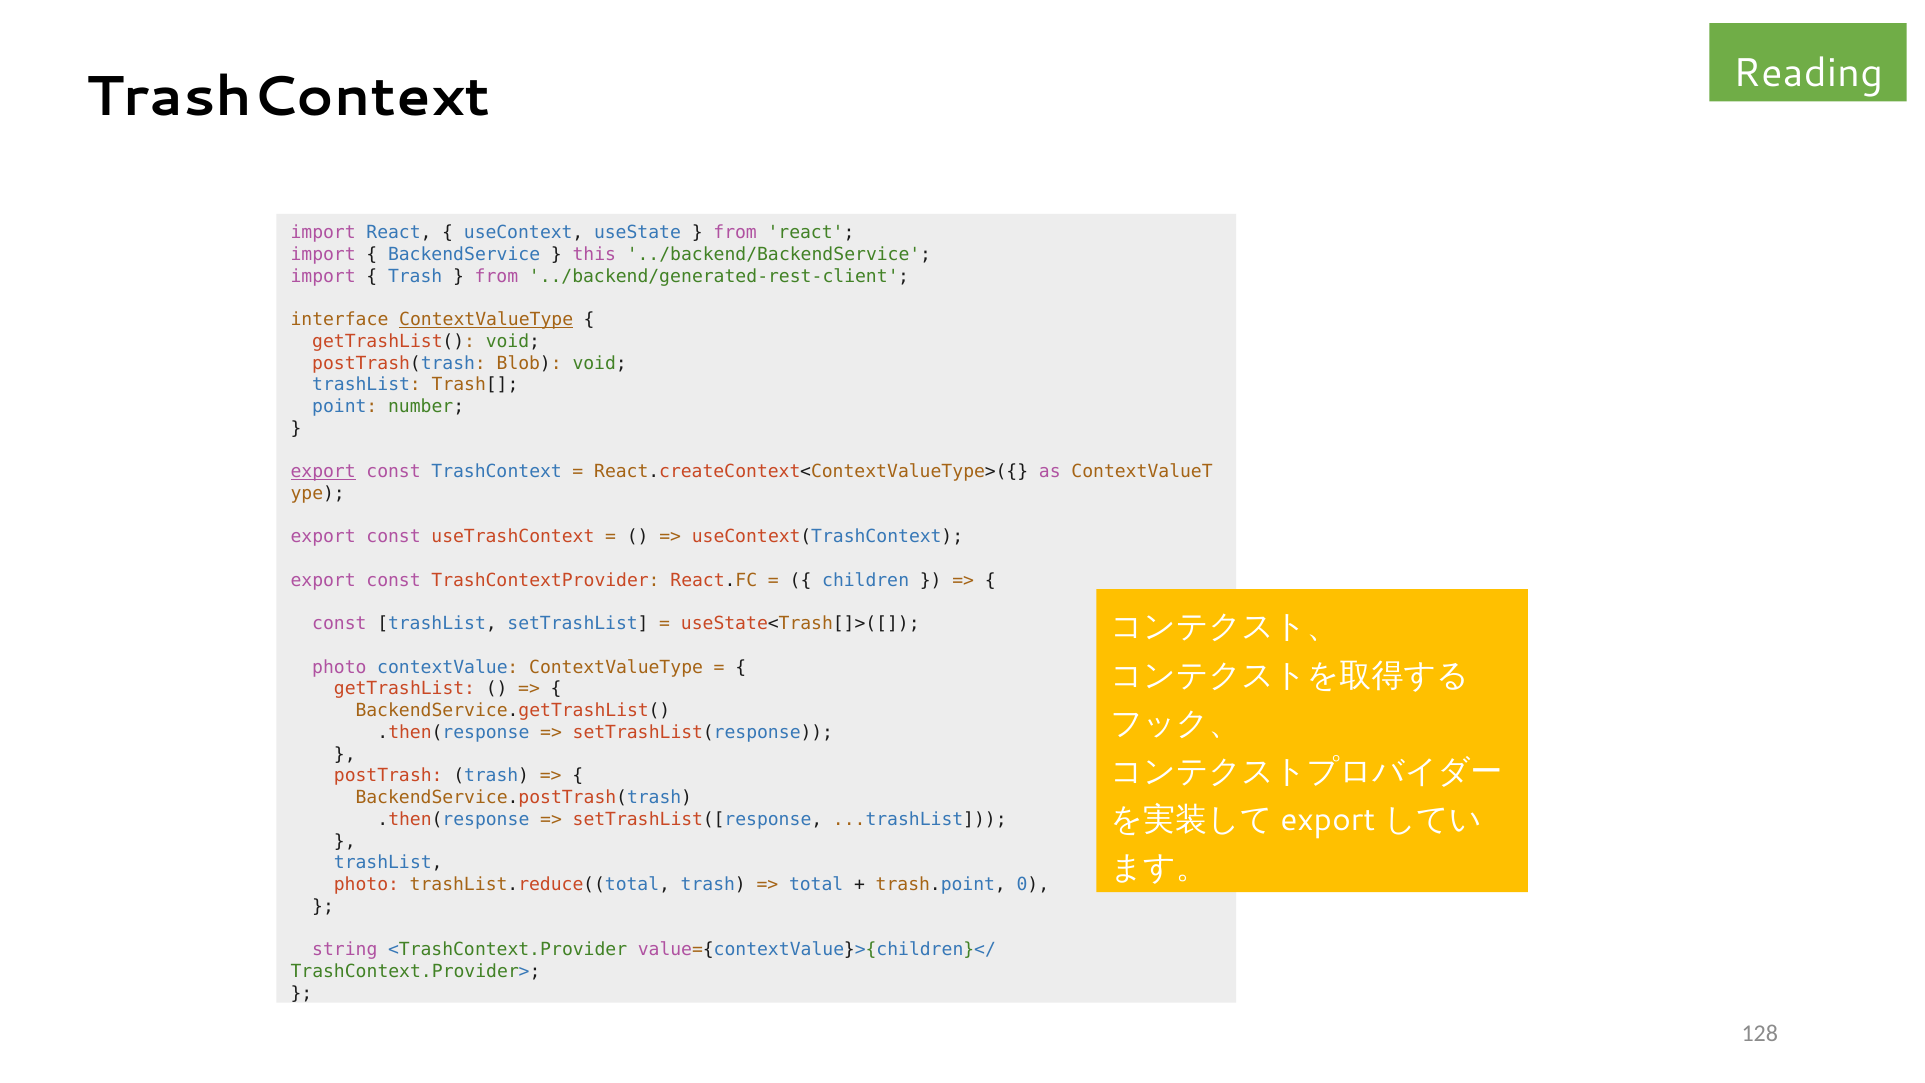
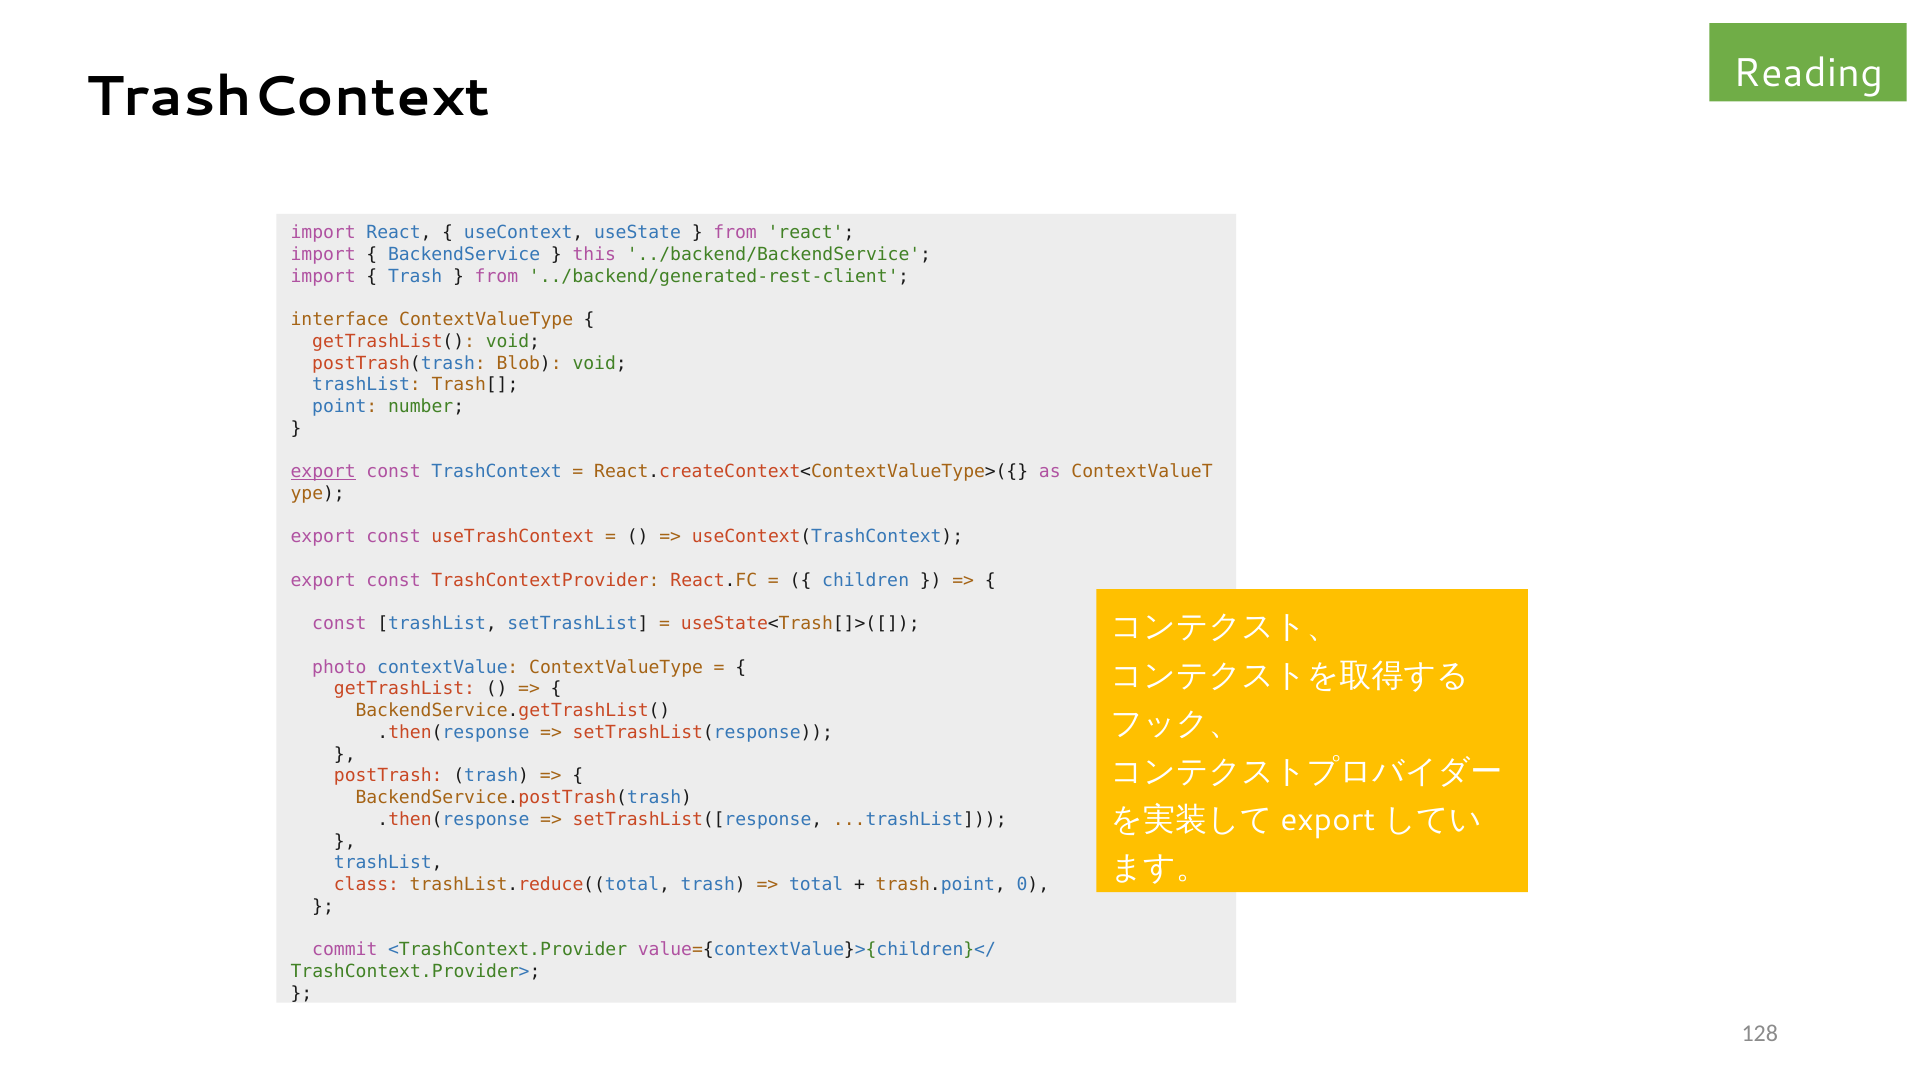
ContextValueType at (486, 320) underline: present -> none
photo at (366, 884): photo -> class
string: string -> commit
